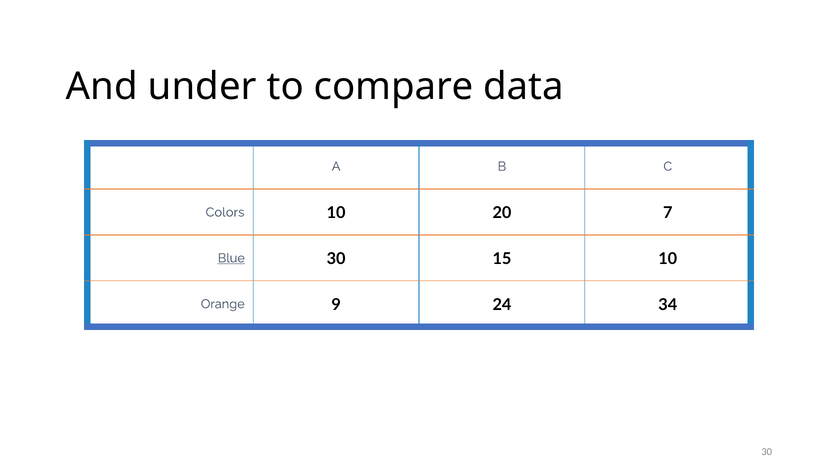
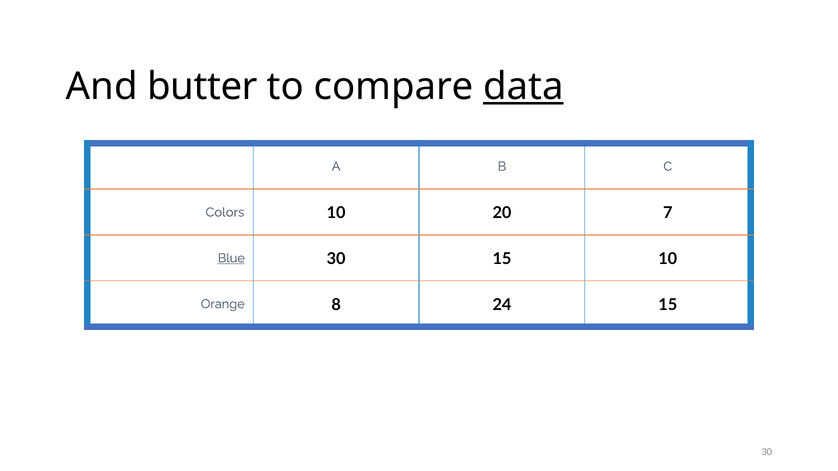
under: under -> butter
data underline: none -> present
9: 9 -> 8
24 34: 34 -> 15
